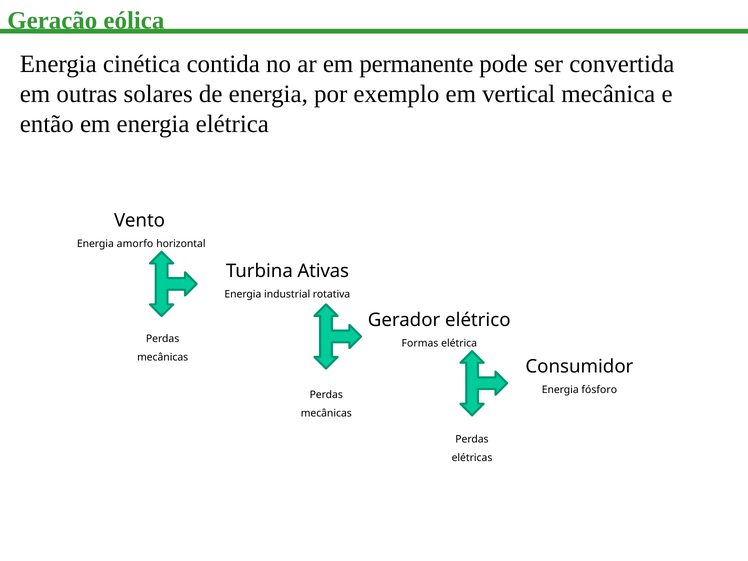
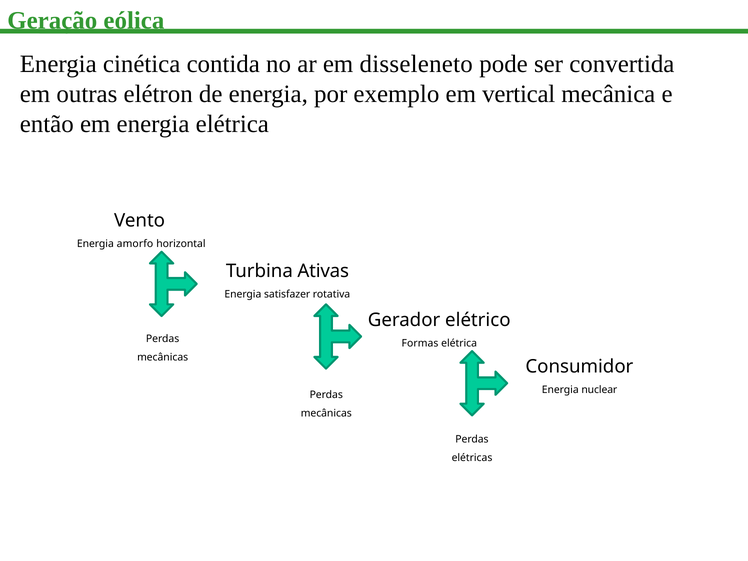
permanente: permanente -> disseleneto
solares: solares -> elétron
industrial: industrial -> satisfazer
fósforo: fósforo -> nuclear
